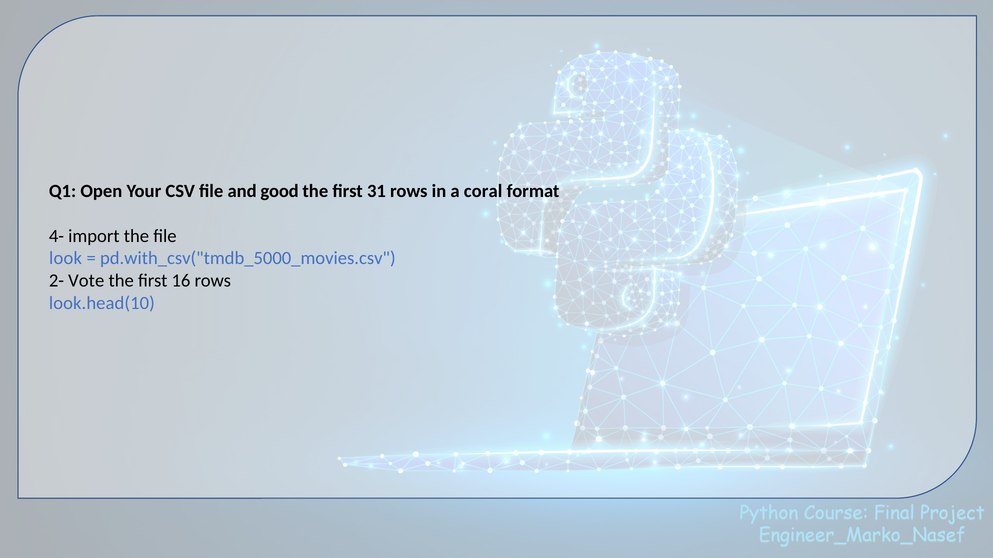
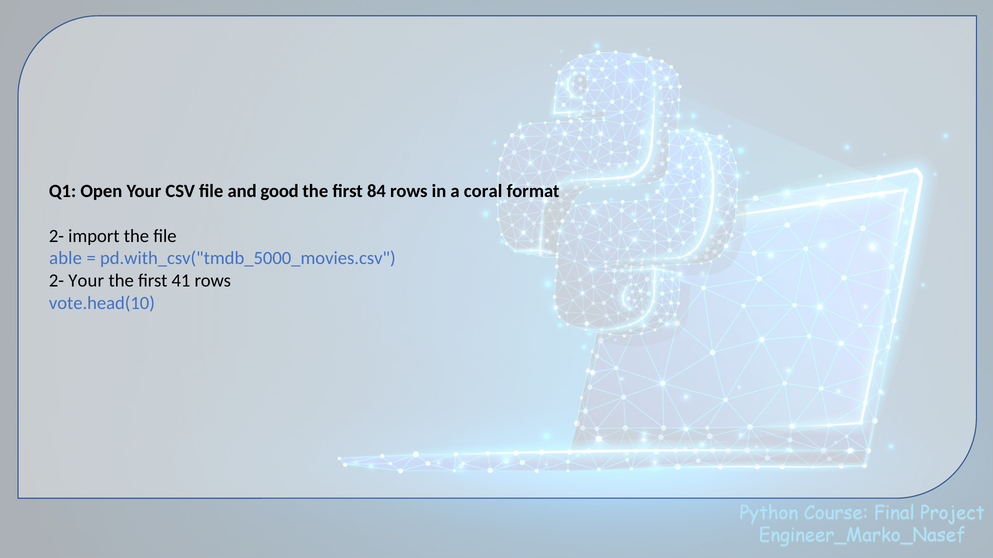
31: 31 -> 84
4- at (56, 236): 4- -> 2-
look: look -> able
2- Vote: Vote -> Your
16: 16 -> 41
look.head(10: look.head(10 -> vote.head(10
